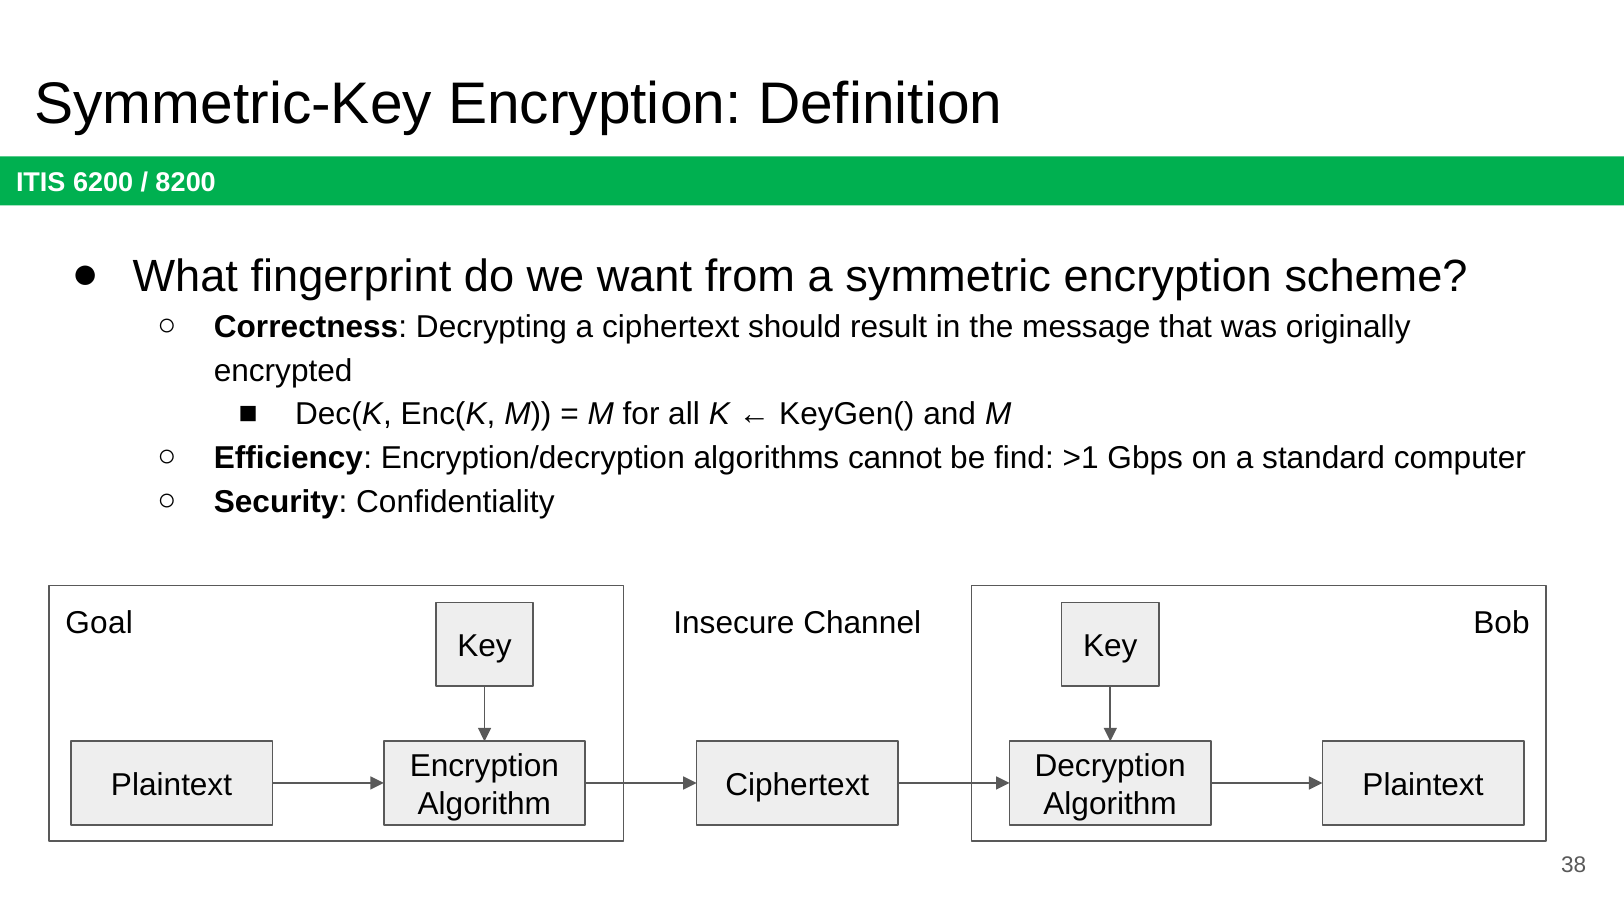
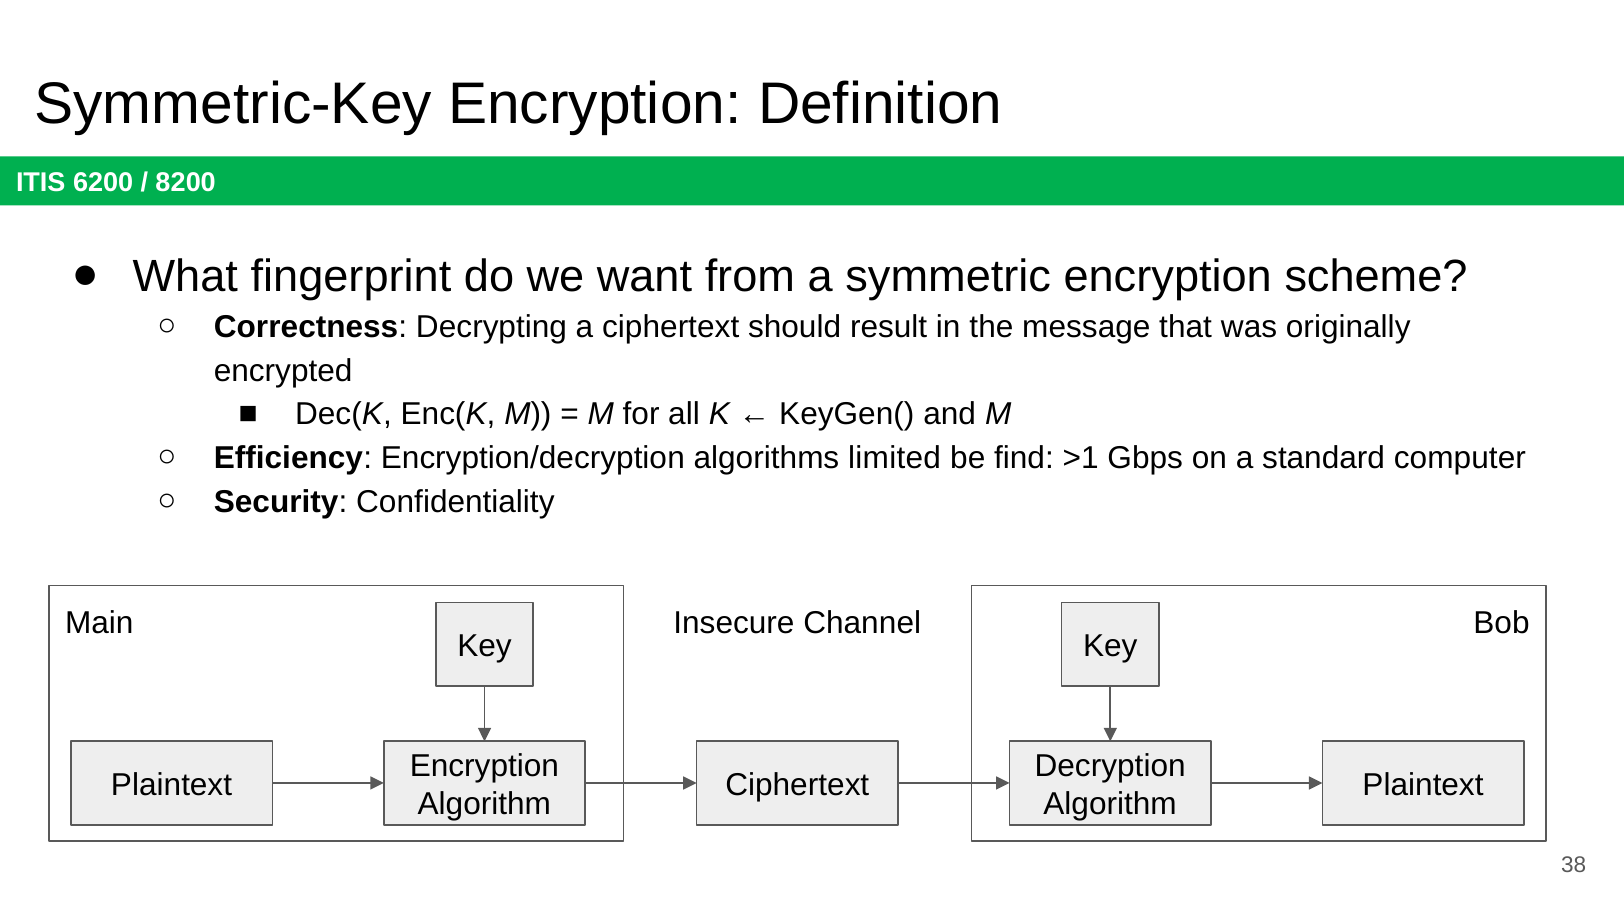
cannot: cannot -> limited
Goal: Goal -> Main
